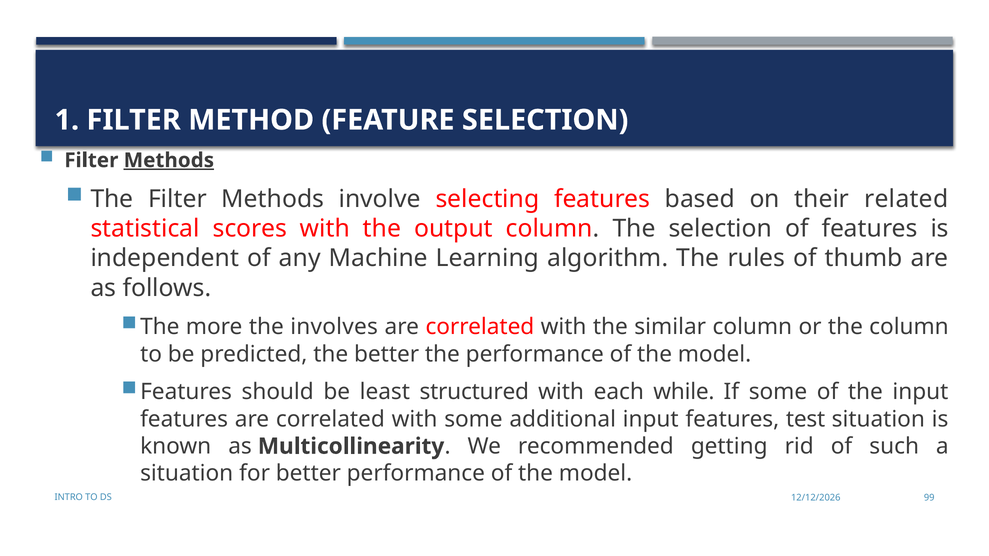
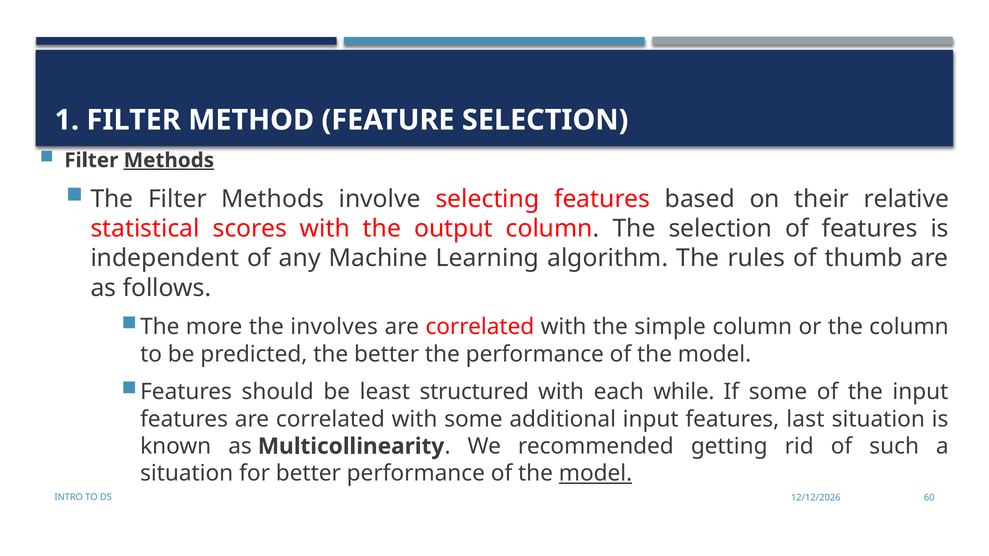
related: related -> relative
similar: similar -> simple
test: test -> last
model at (596, 474) underline: none -> present
99: 99 -> 60
